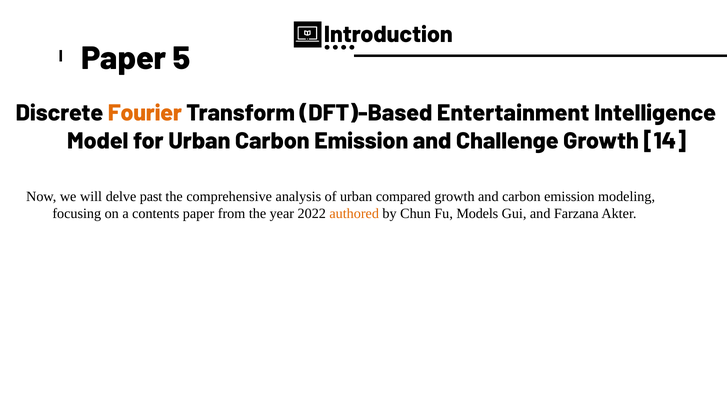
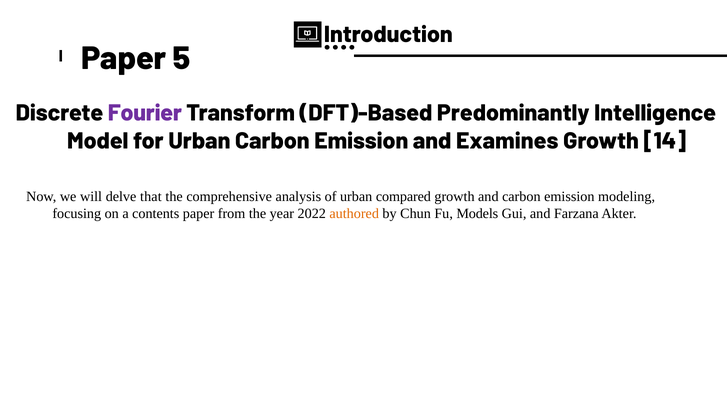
Fourier colour: orange -> purple
Entertainment: Entertainment -> Predominantly
Challenge: Challenge -> Examines
past: past -> that
